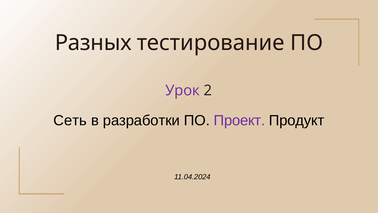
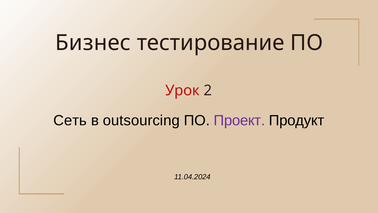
Разных: Разных -> Бизнес
Урок colour: purple -> red
разработки: разработки -> outsourcing
